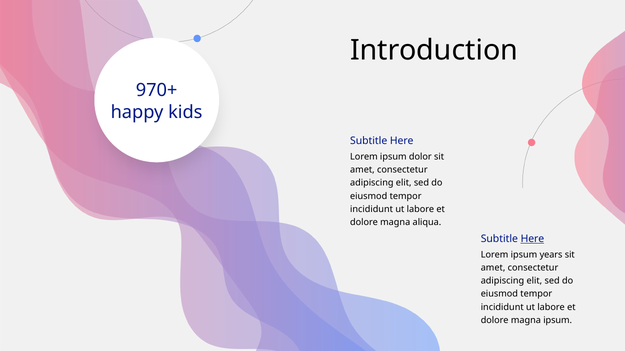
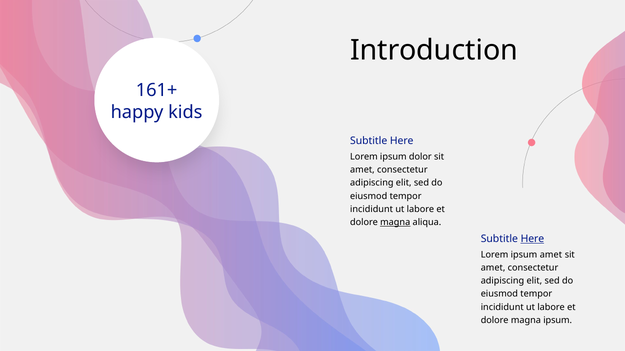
970+: 970+ -> 161+
magna at (395, 223) underline: none -> present
ipsum years: years -> amet
